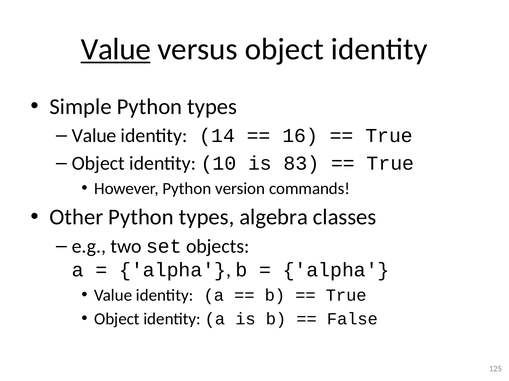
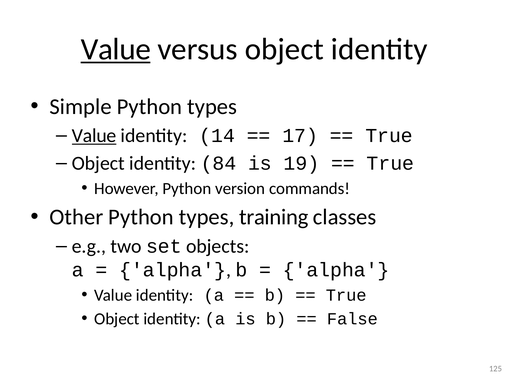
Value at (94, 136) underline: none -> present
16: 16 -> 17
10: 10 -> 84
83: 83 -> 19
algebra: algebra -> training
